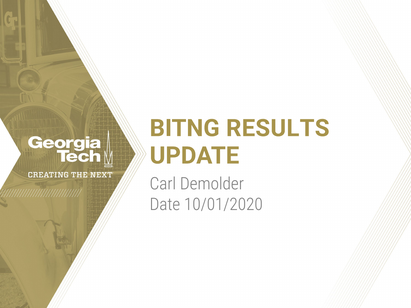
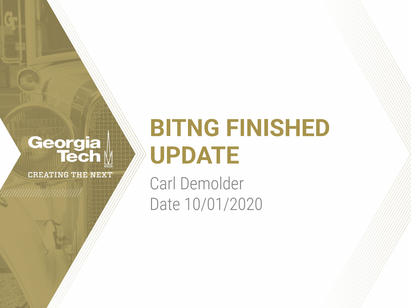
RESULTS: RESULTS -> FINISHED
